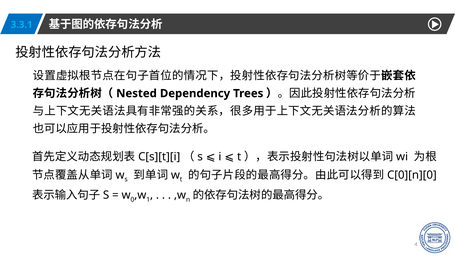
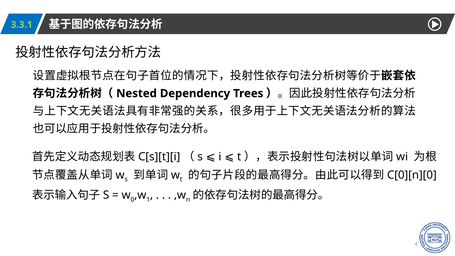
3.3.1 colour: light blue -> light green
